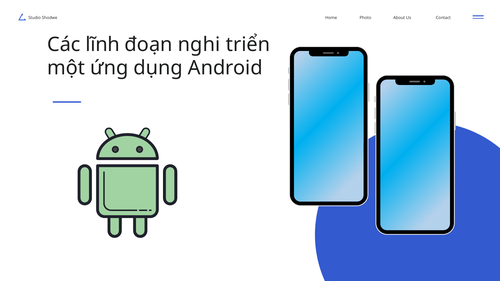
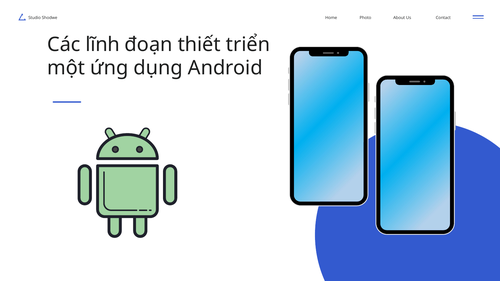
nghi: nghi -> thiết
